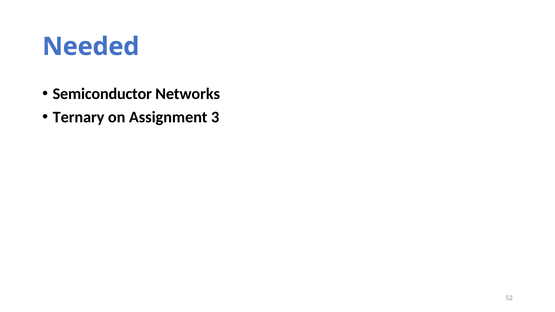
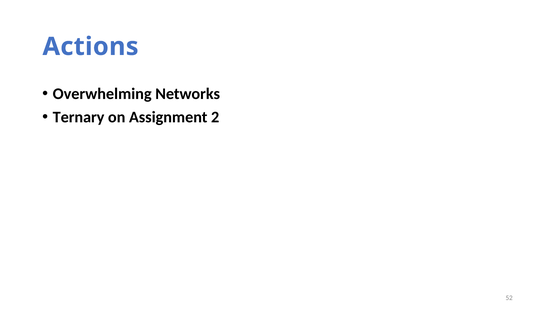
Needed: Needed -> Actions
Semiconductor: Semiconductor -> Overwhelming
3: 3 -> 2
